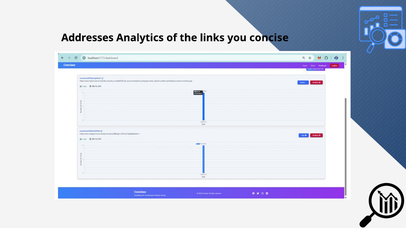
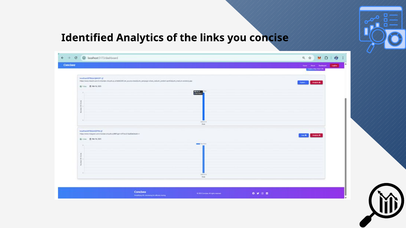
Addresses: Addresses -> Identified
